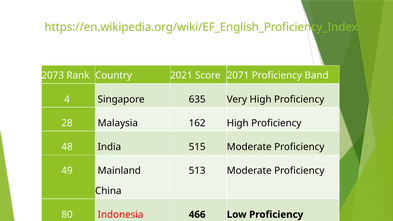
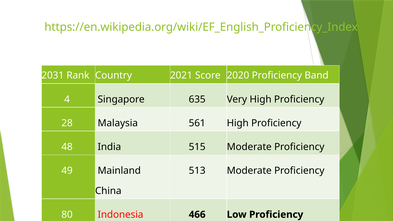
2073: 2073 -> 2031
2071: 2071 -> 2020
162: 162 -> 561
